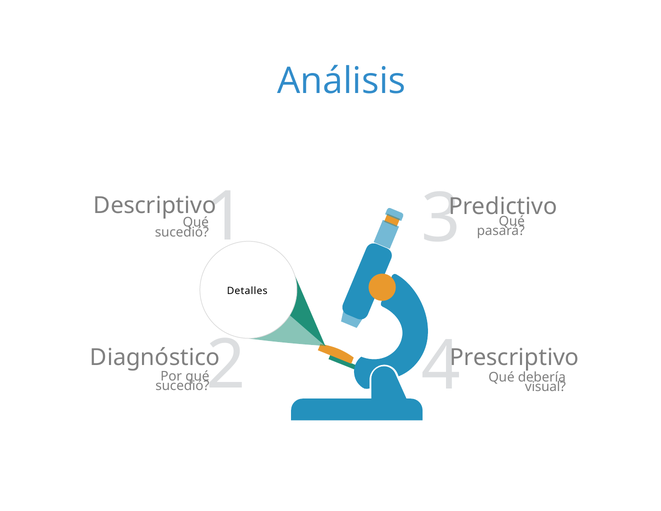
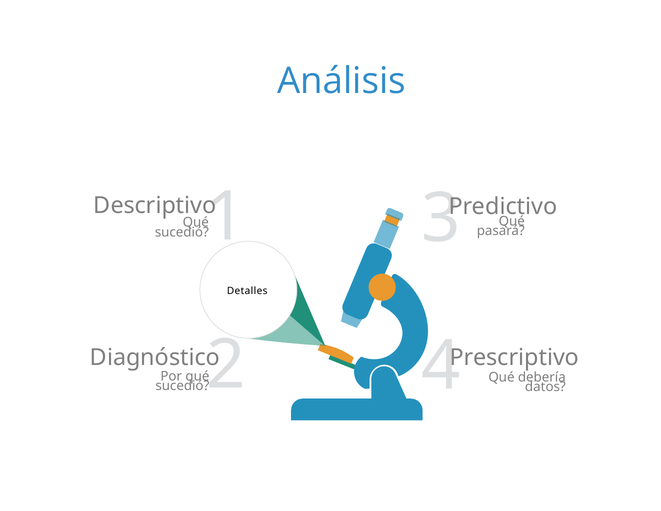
visual: visual -> datos
